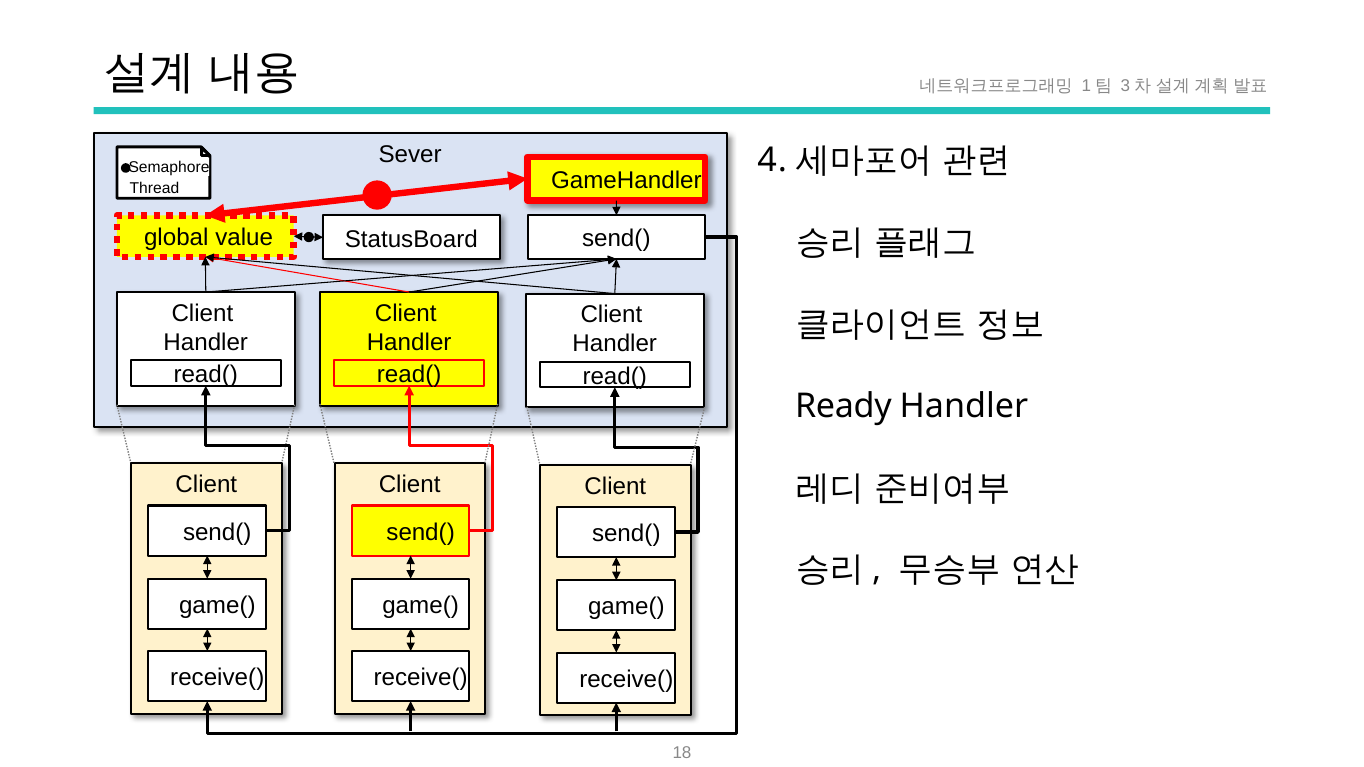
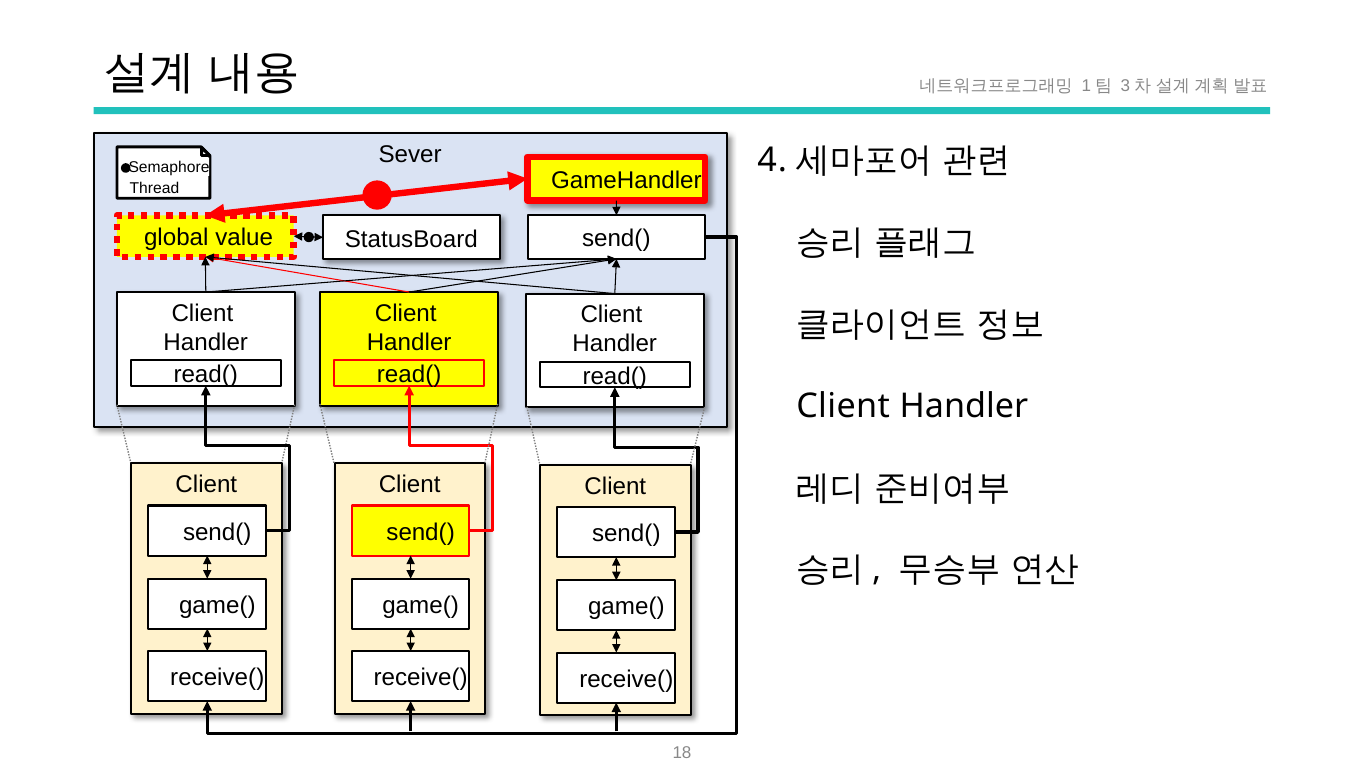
Ready at (843, 406): Ready -> Client
